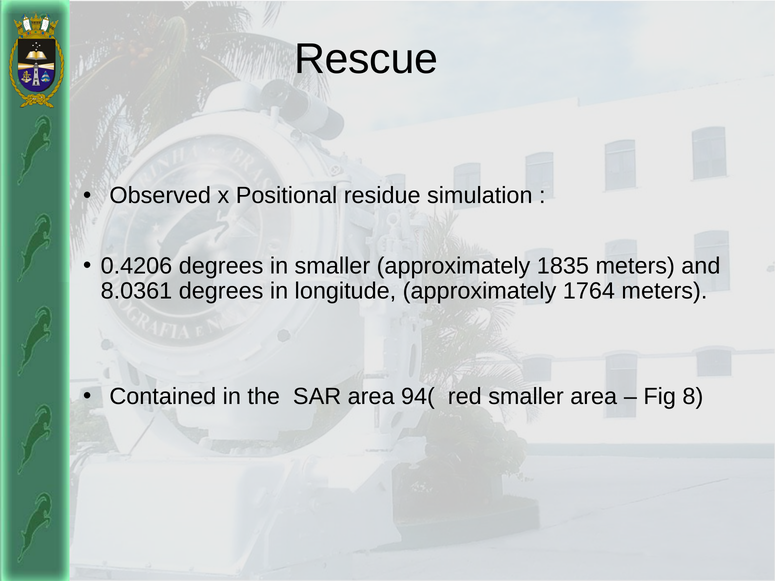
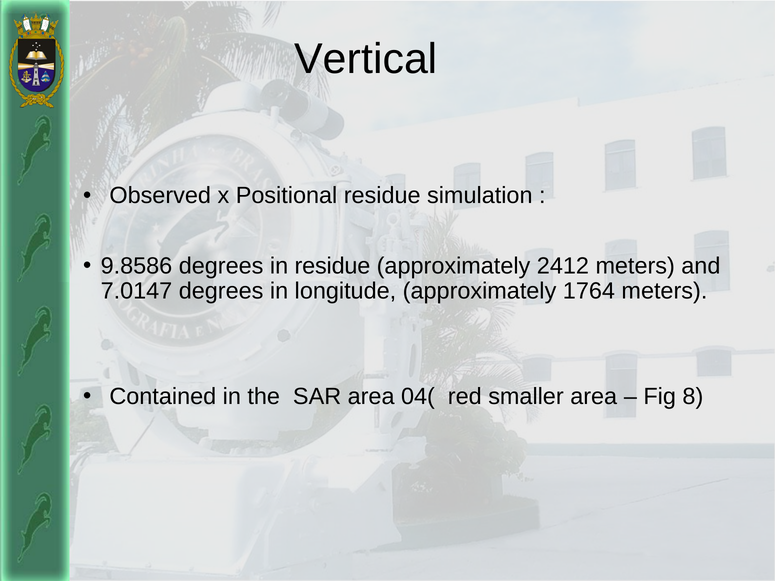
Rescue: Rescue -> Vertical
0.4206: 0.4206 -> 9.8586
in smaller: smaller -> residue
1835: 1835 -> 2412
8.0361: 8.0361 -> 7.0147
94(: 94( -> 04(
